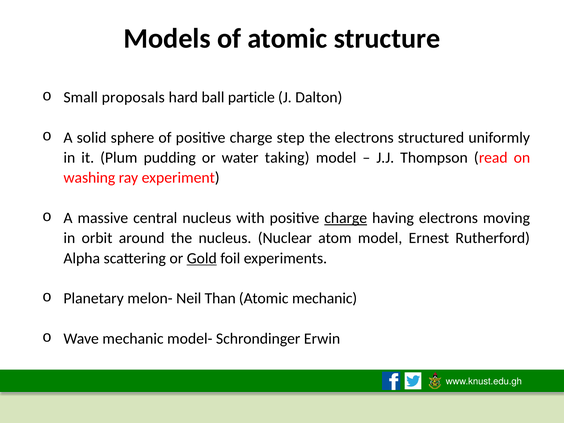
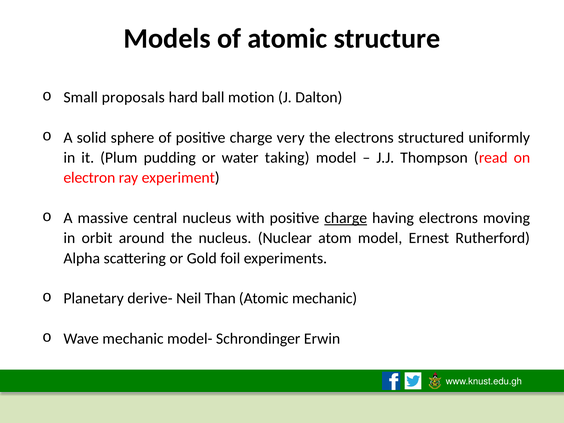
particle: particle -> motion
step: step -> very
washing: washing -> electron
Gold underline: present -> none
melon-: melon- -> derive-
